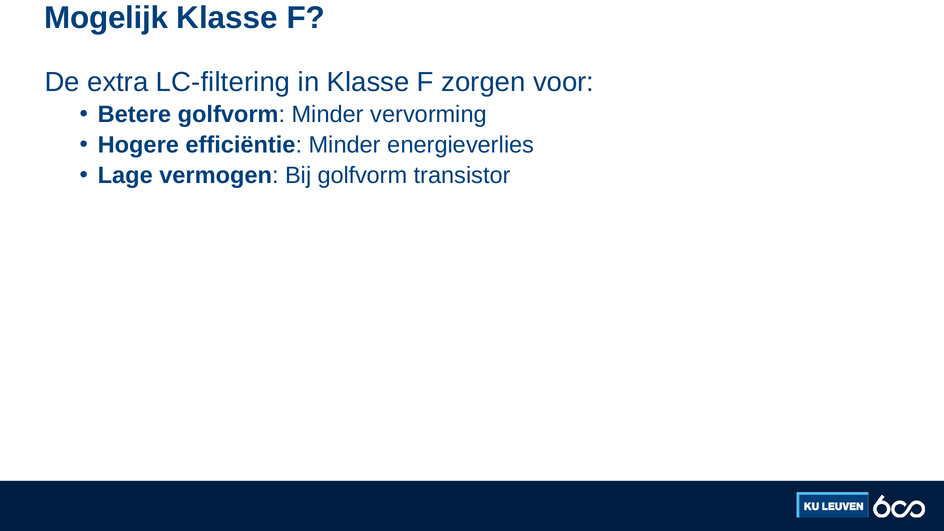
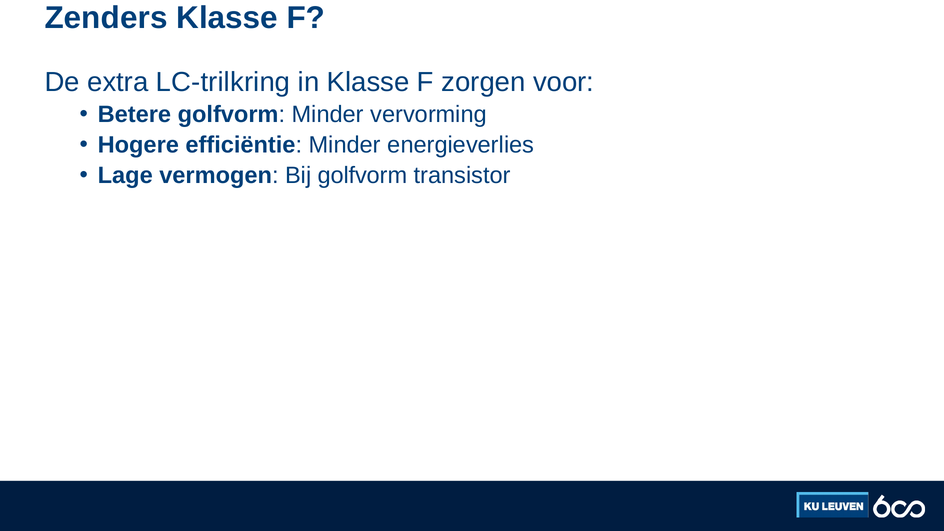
Mogelijk: Mogelijk -> Zenders
LC-filtering: LC-filtering -> LC-trilkring
